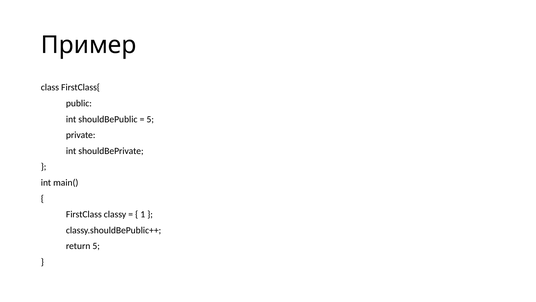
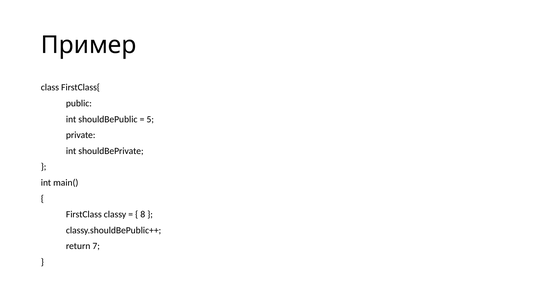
1: 1 -> 8
return 5: 5 -> 7
